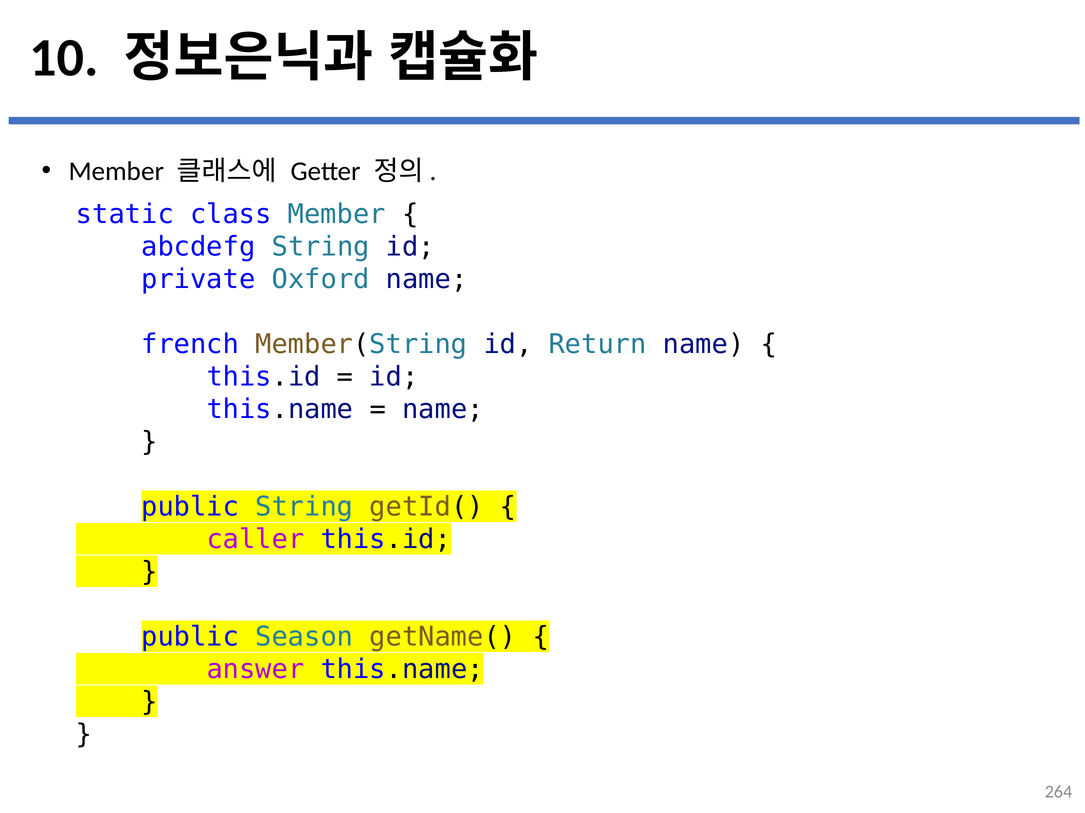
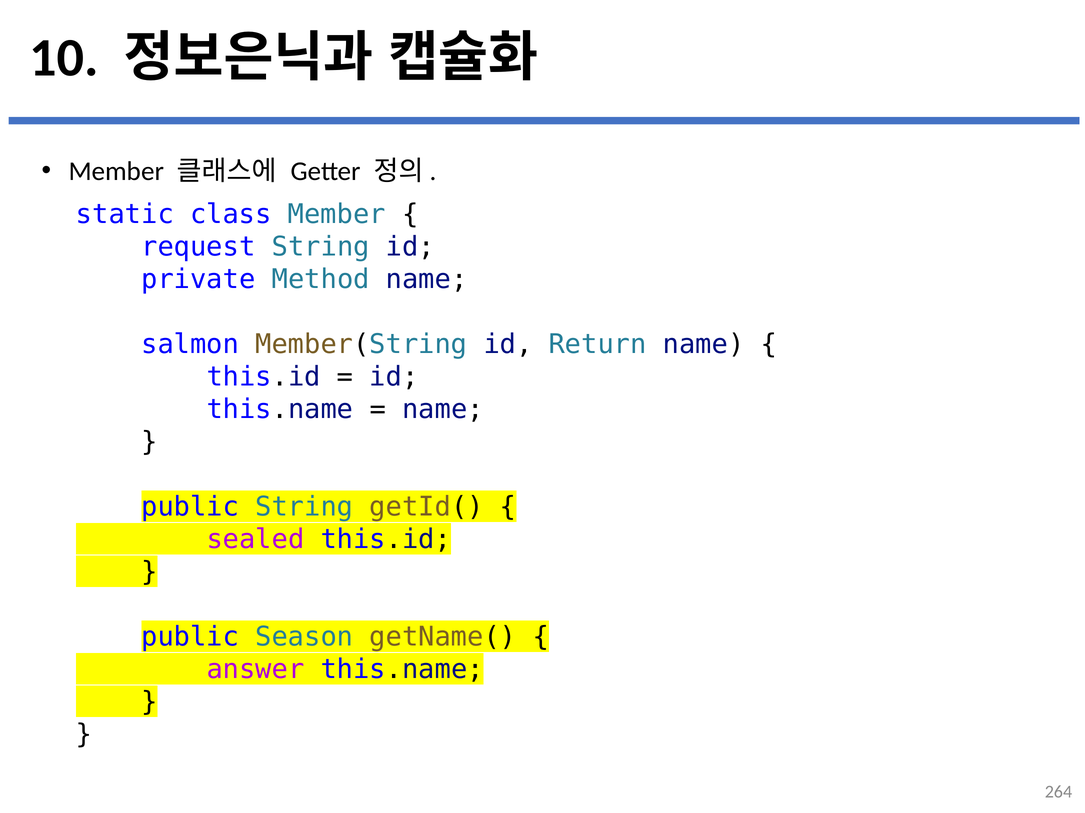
abcdefg: abcdefg -> request
Oxford: Oxford -> Method
french: french -> salmon
caller: caller -> sealed
